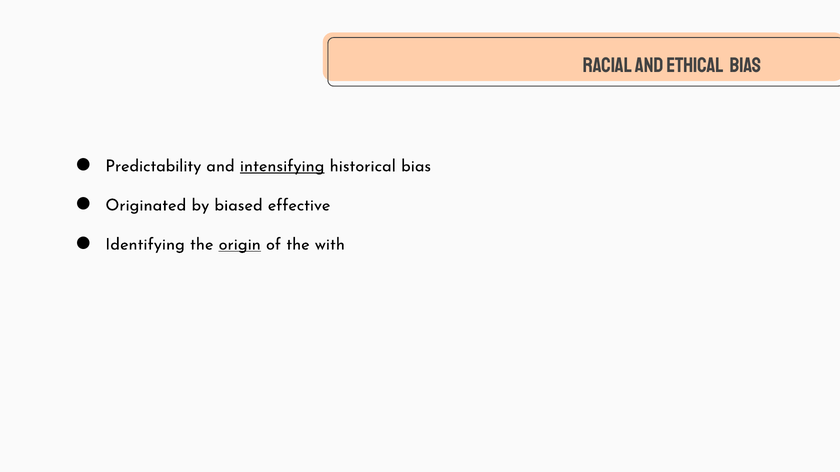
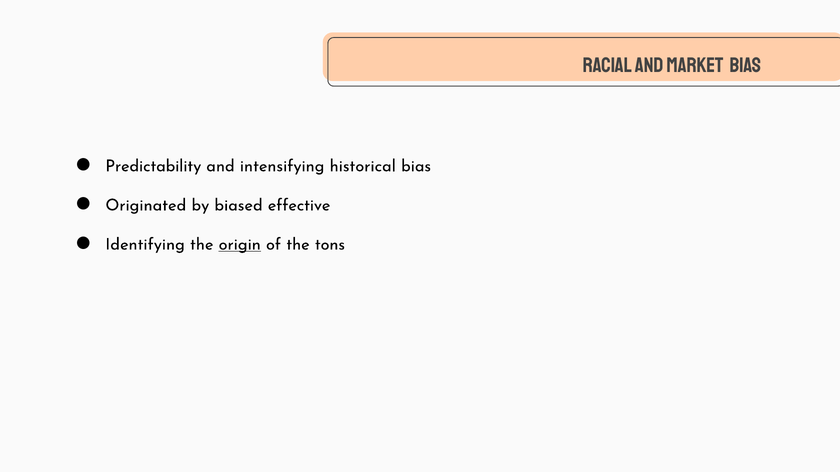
ETHICAL: ETHICAL -> MARKET
intensifying underline: present -> none
with: with -> tons
